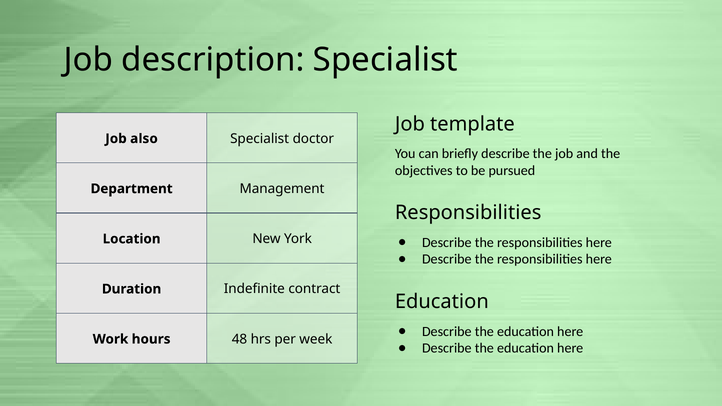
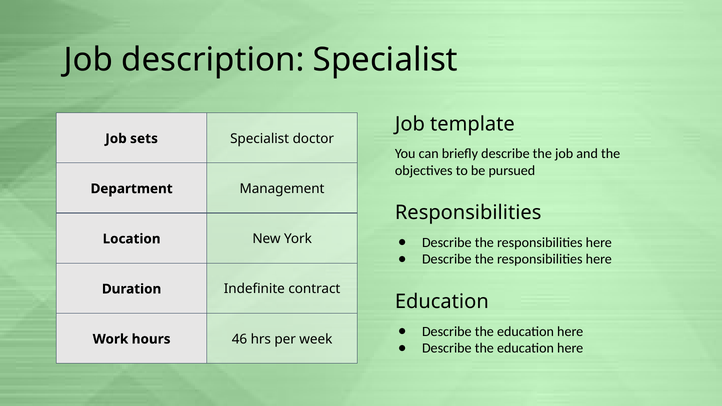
also: also -> sets
48: 48 -> 46
